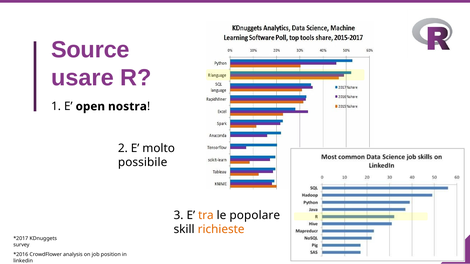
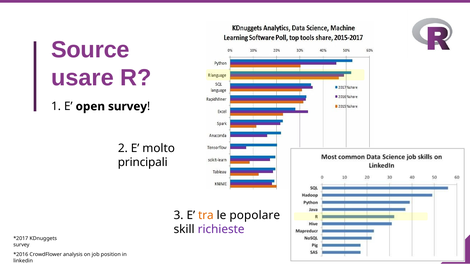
open nostra: nostra -> survey
possibile: possibile -> principali
richieste colour: orange -> purple
